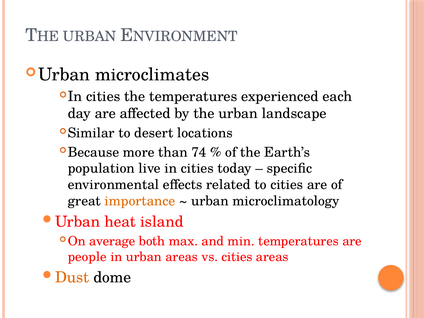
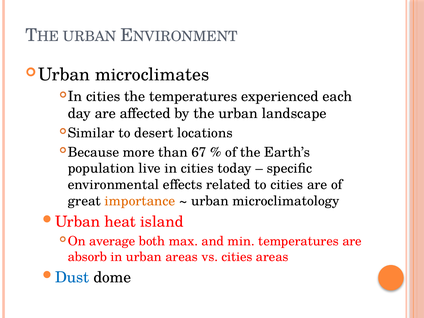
74: 74 -> 67
people: people -> absorb
Dust colour: orange -> blue
